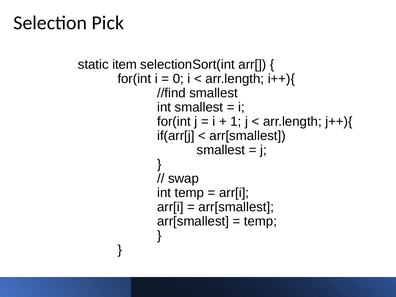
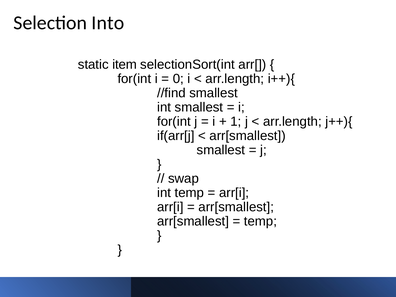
Pick: Pick -> Into
